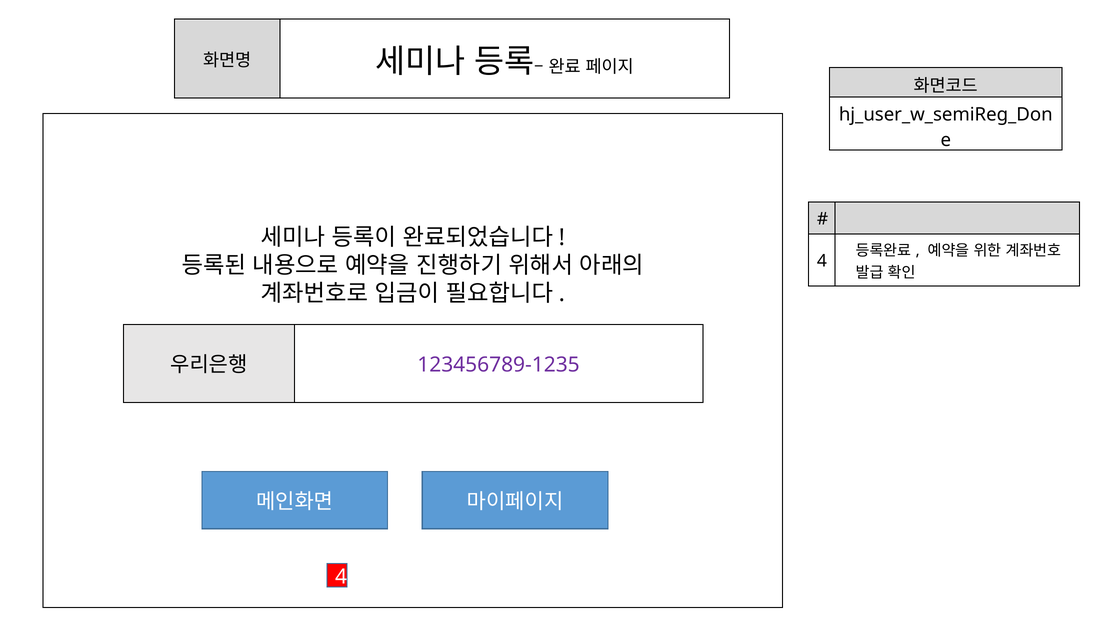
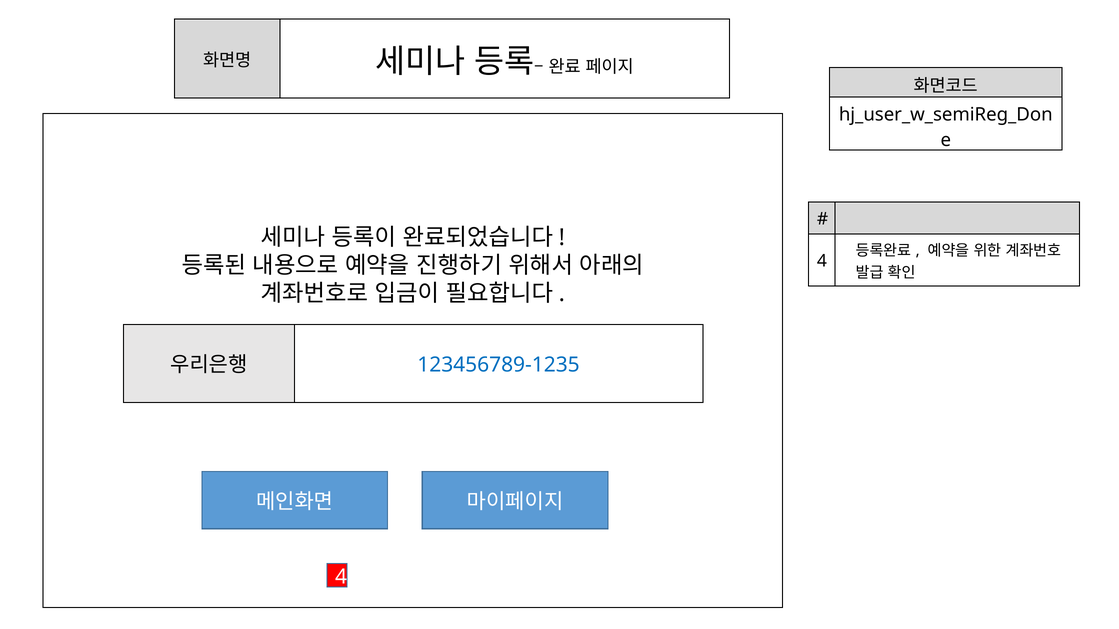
123456789-1235 colour: purple -> blue
